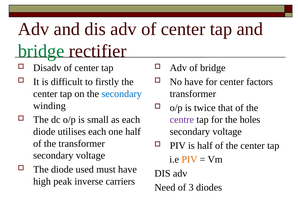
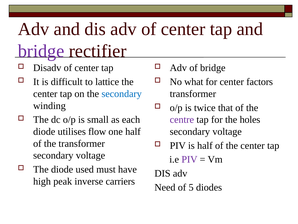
bridge at (41, 51) colour: green -> purple
firstly: firstly -> lattice
No have: have -> what
utilises each: each -> flow
PIV at (189, 159) colour: orange -> purple
3: 3 -> 5
